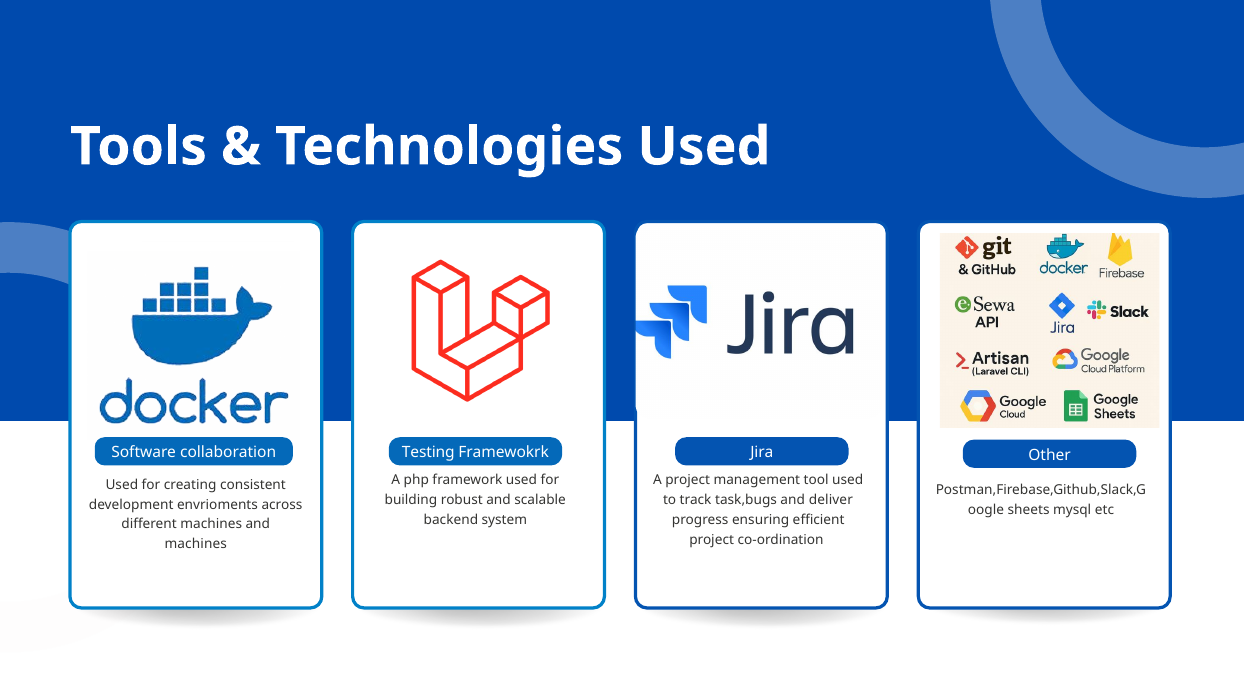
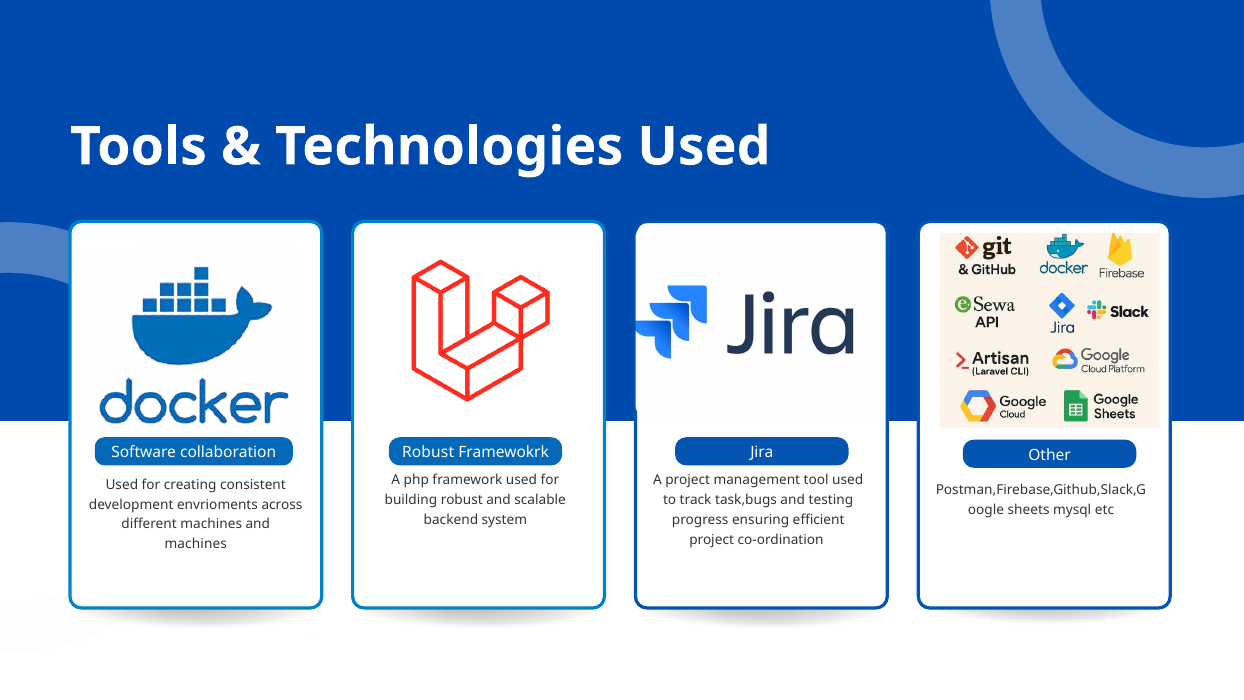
Testing at (428, 452): Testing -> Robust
deliver: deliver -> testing
